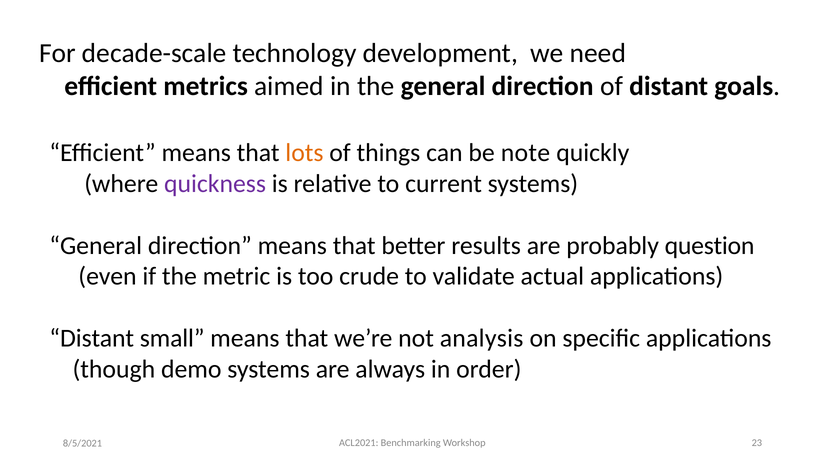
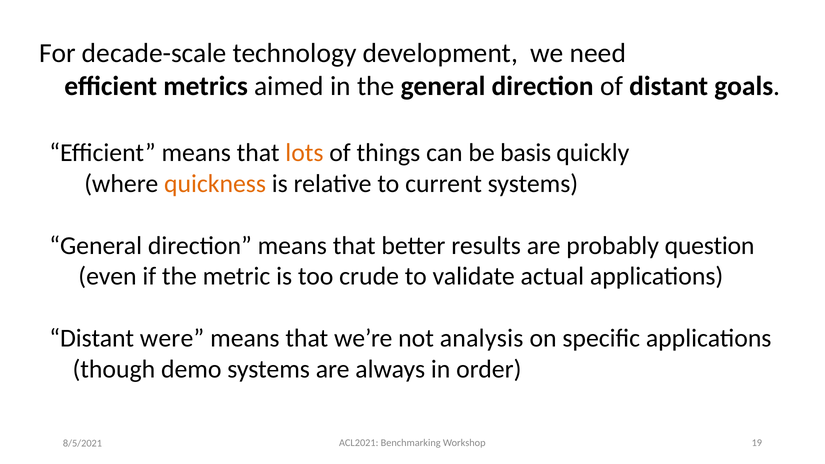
note: note -> basis
quickness colour: purple -> orange
small: small -> were
23: 23 -> 19
